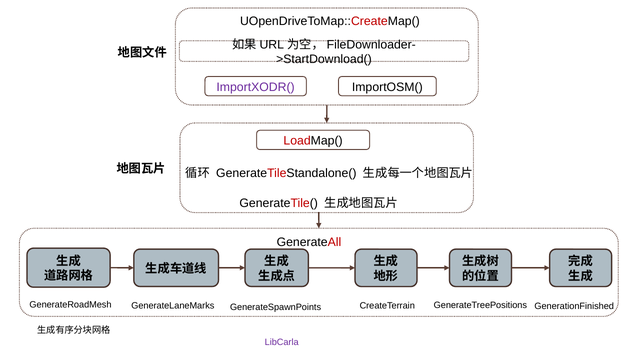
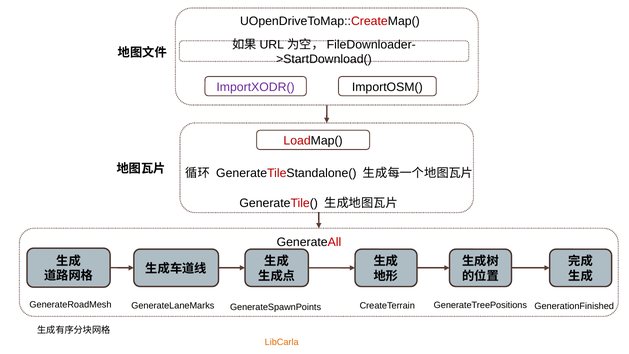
LibCarla colour: purple -> orange
